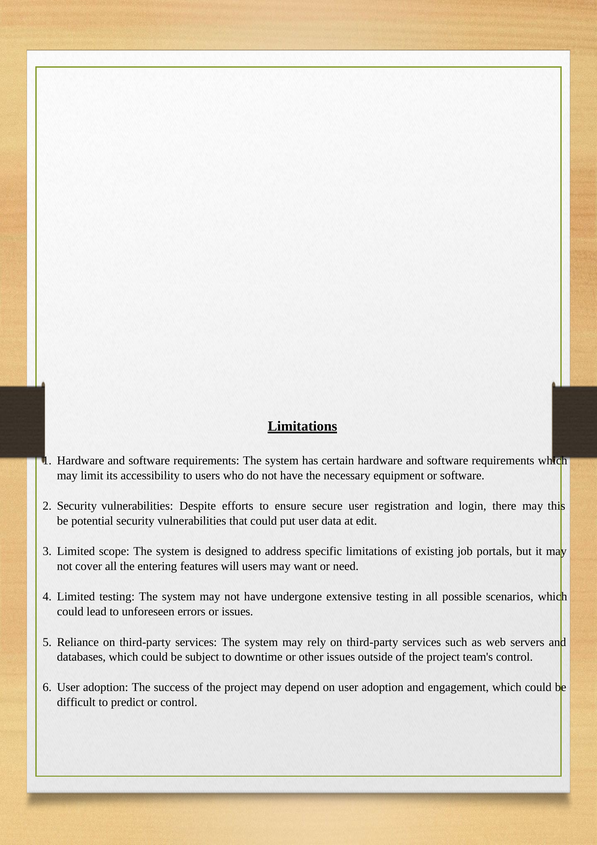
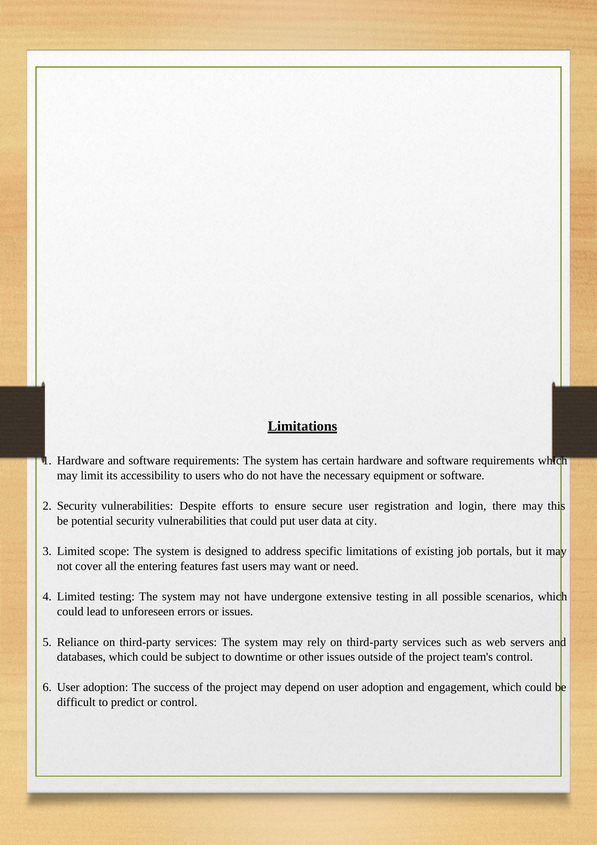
edit: edit -> city
will: will -> fast
